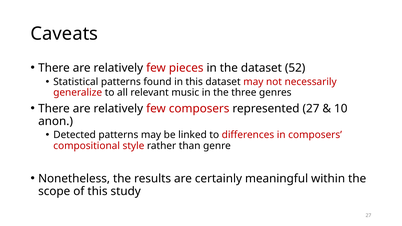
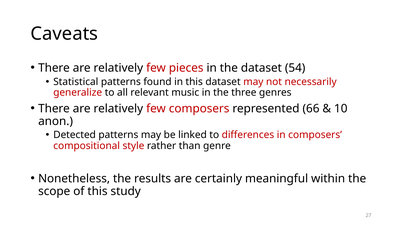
52: 52 -> 54
represented 27: 27 -> 66
